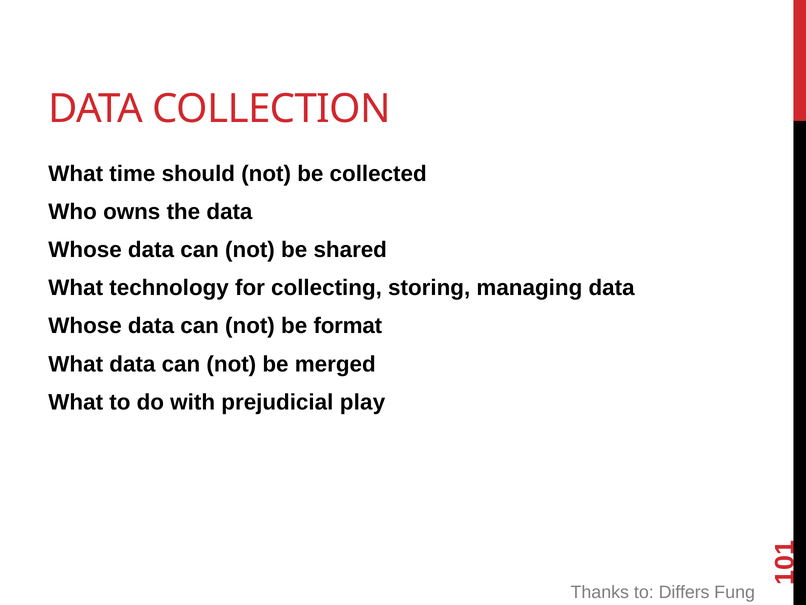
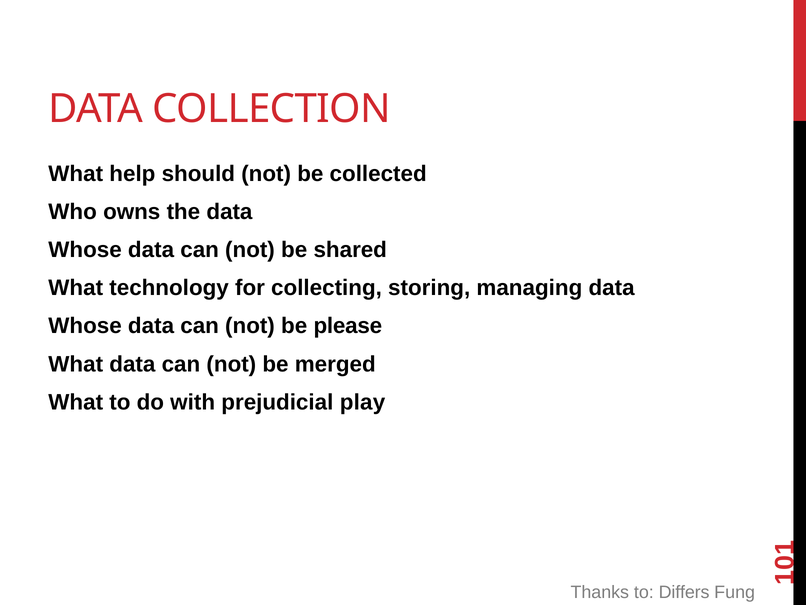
time: time -> help
format: format -> please
